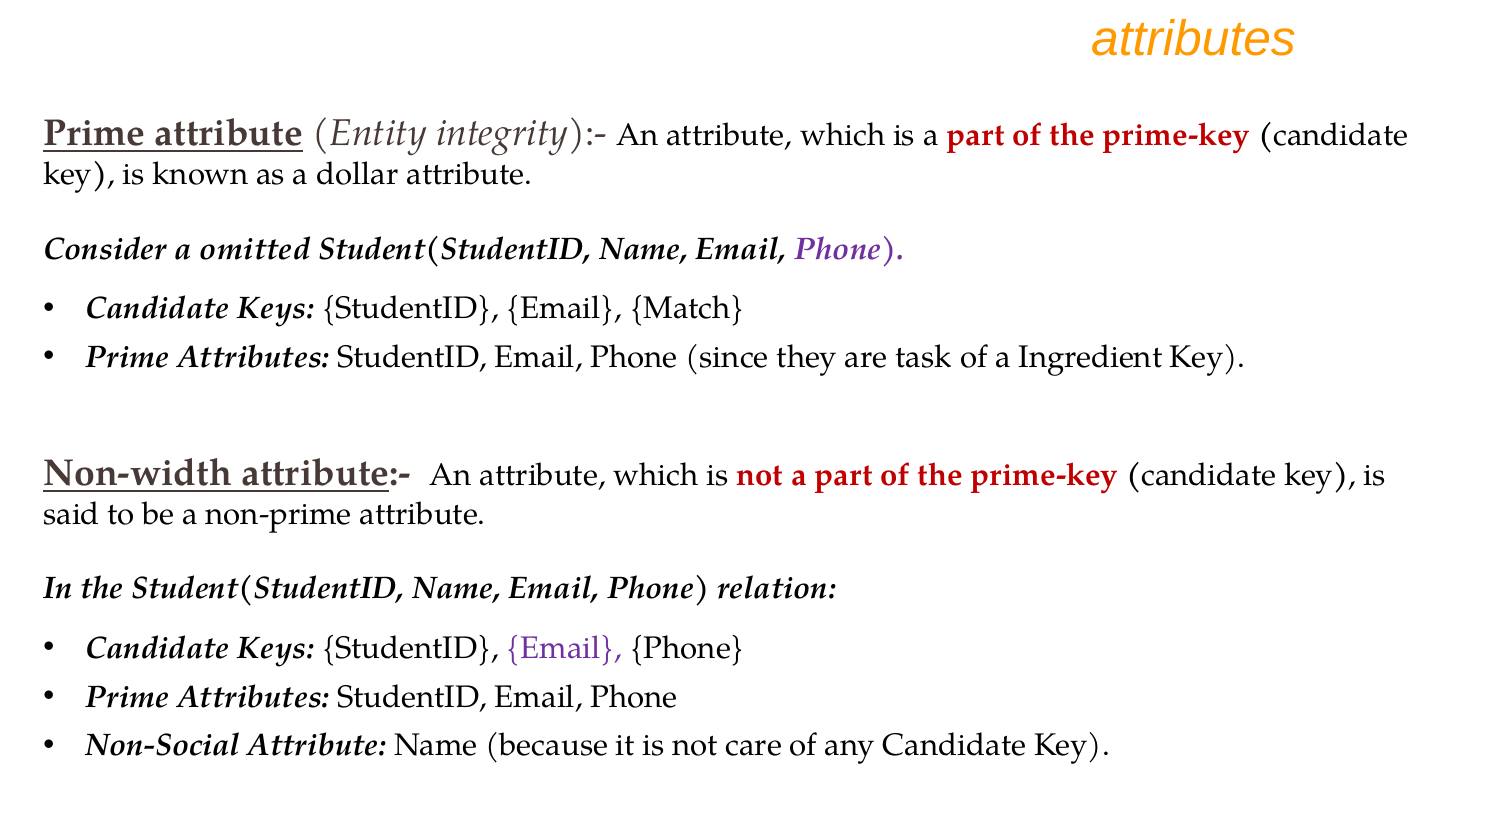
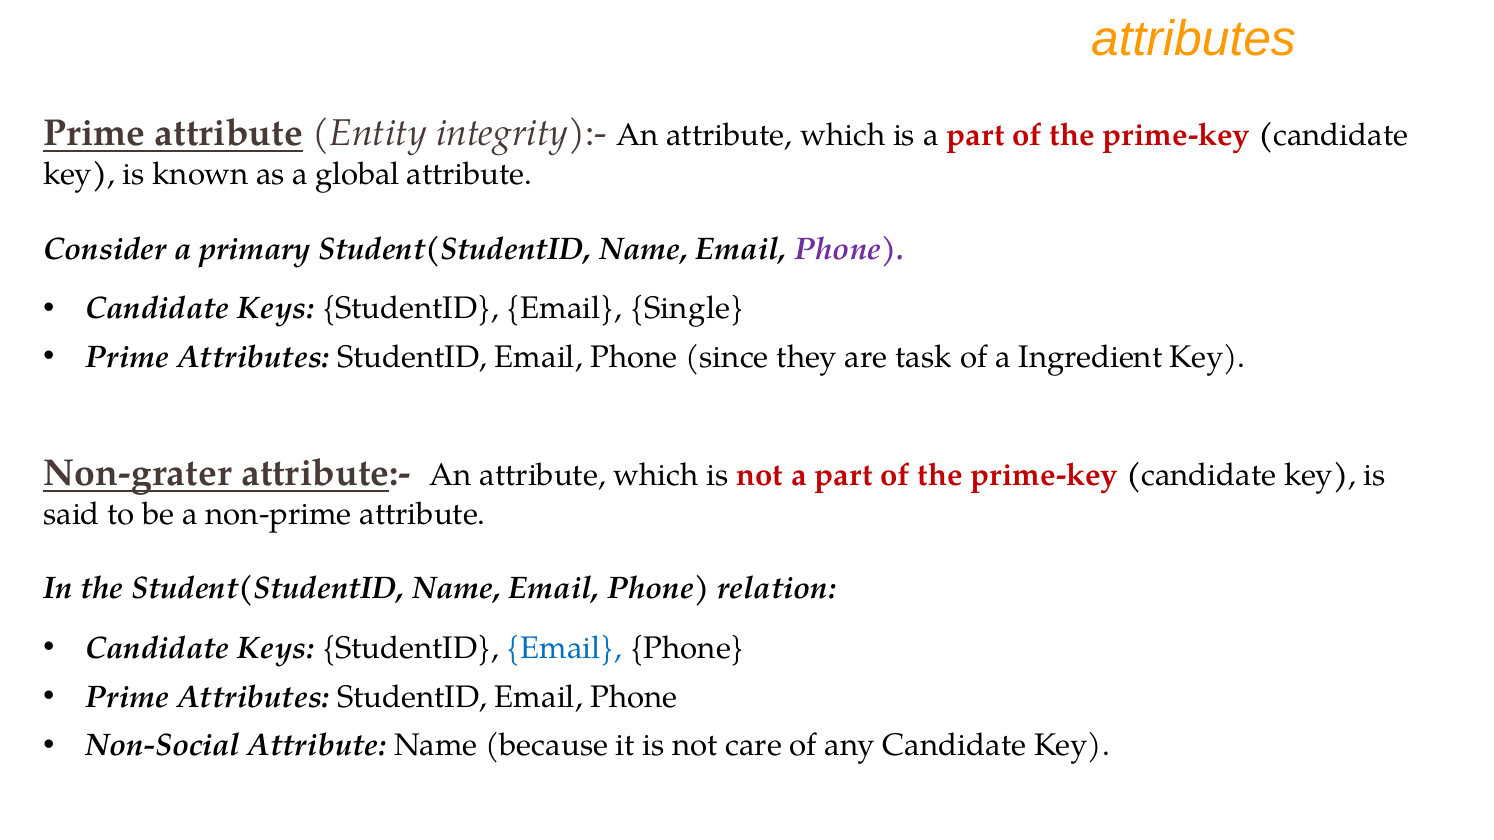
dollar: dollar -> global
omitted: omitted -> primary
Match: Match -> Single
Non-width: Non-width -> Non-grater
Email at (565, 649) colour: purple -> blue
